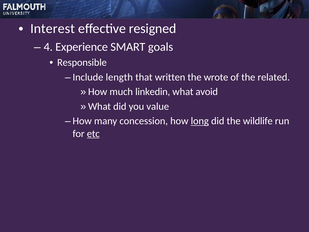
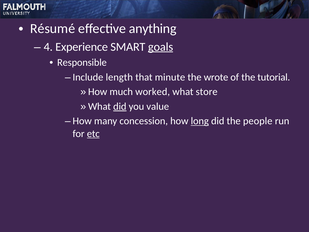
Interest: Interest -> Résumé
resigned: resigned -> anything
goals underline: none -> present
written: written -> minute
related: related -> tutorial
linkedin: linkedin -> worked
avoid: avoid -> store
did at (120, 106) underline: none -> present
wildlife: wildlife -> people
